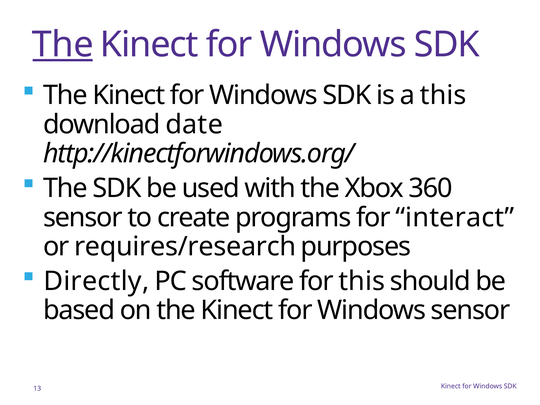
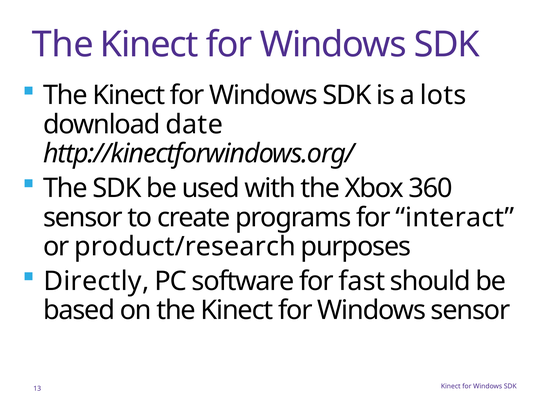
The at (63, 45) underline: present -> none
a this: this -> lots
requires/research: requires/research -> product/research
for this: this -> fast
